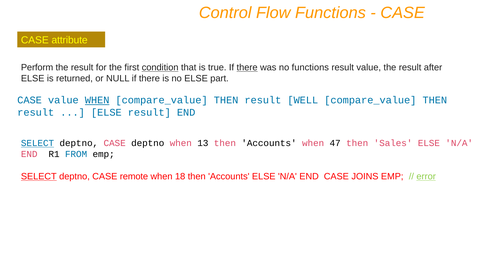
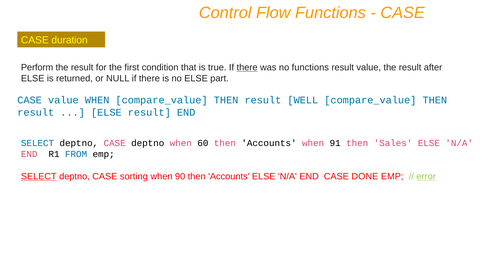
attribute: attribute -> duration
condition underline: present -> none
WHEN at (97, 100) underline: present -> none
SELECT at (37, 144) underline: present -> none
13: 13 -> 60
47: 47 -> 91
remote: remote -> sorting
18: 18 -> 90
JOINS: JOINS -> DONE
